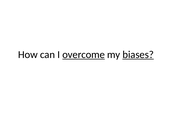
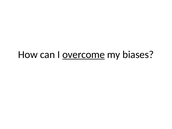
biases underline: present -> none
